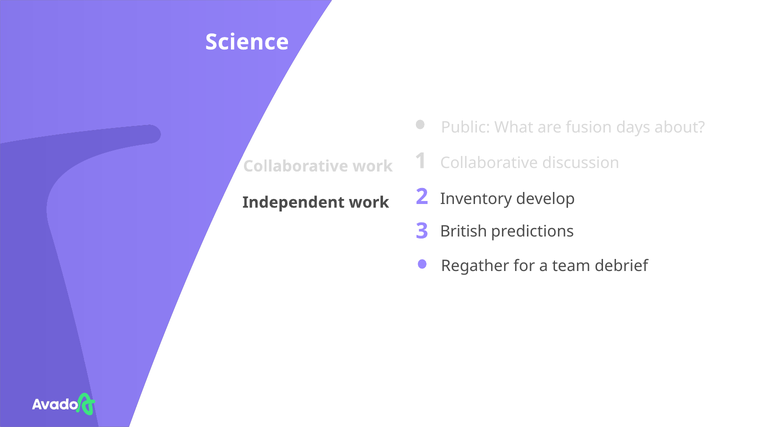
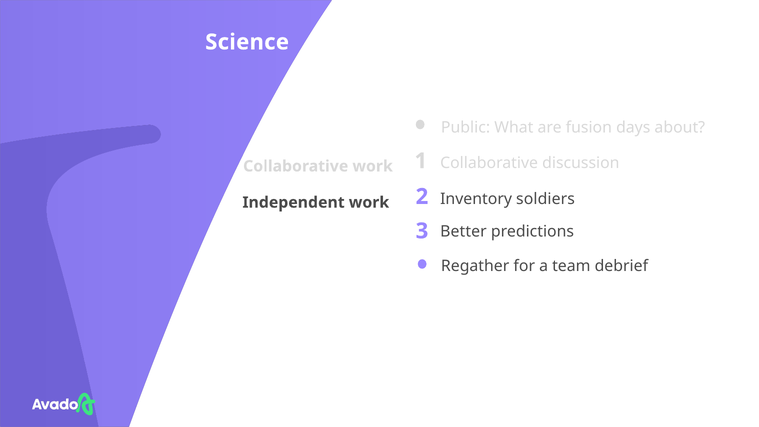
develop: develop -> soldiers
British: British -> Better
